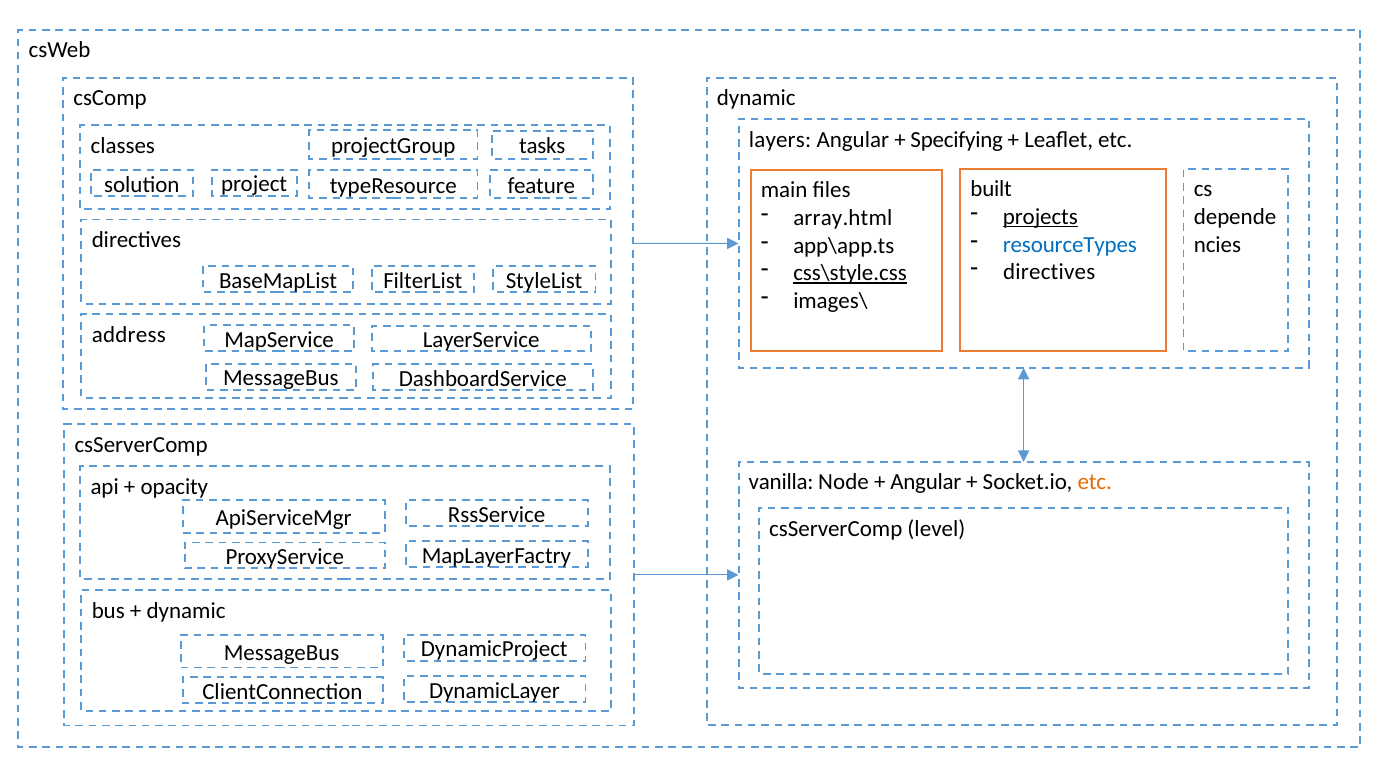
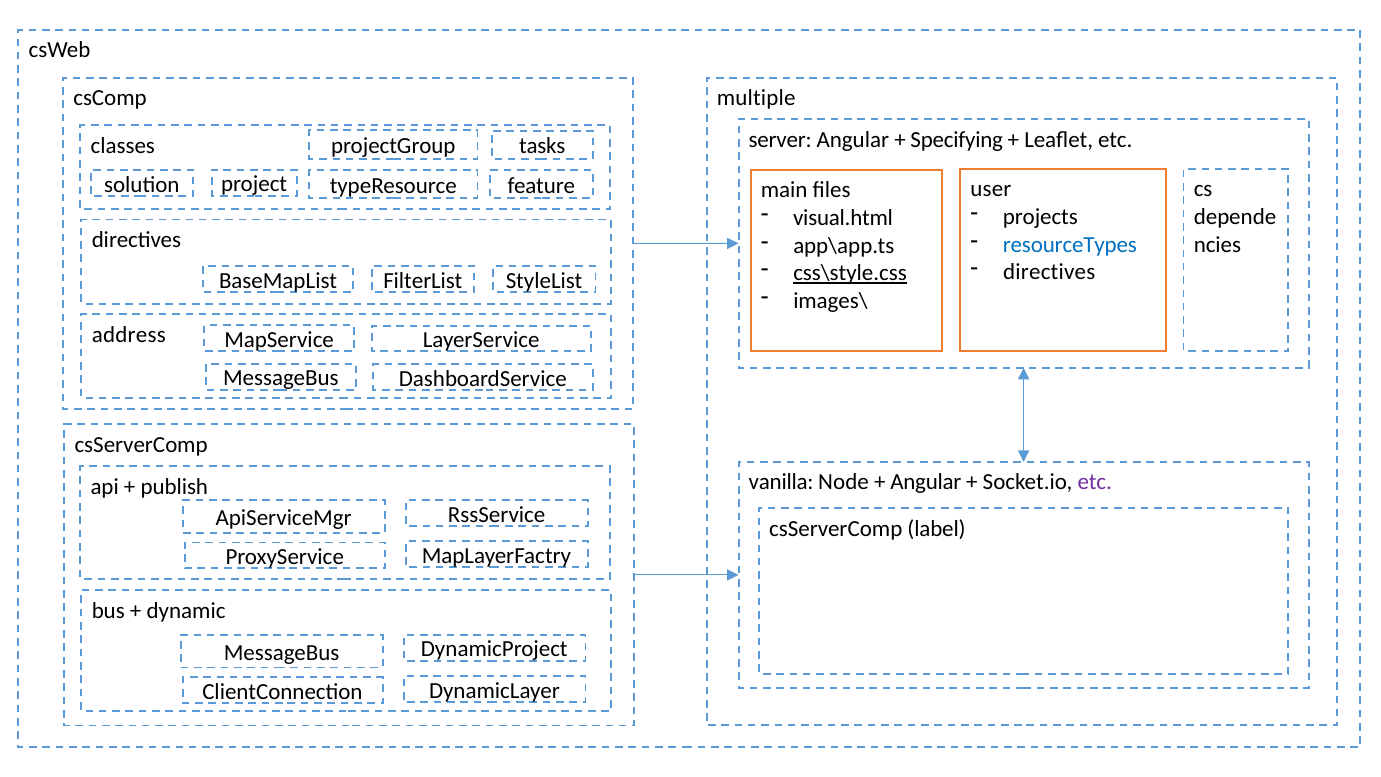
dynamic at (756, 98): dynamic -> multiple
layers: layers -> server
built: built -> user
projects underline: present -> none
array.html: array.html -> visual.html
etc at (1095, 482) colour: orange -> purple
opacity: opacity -> publish
level: level -> label
